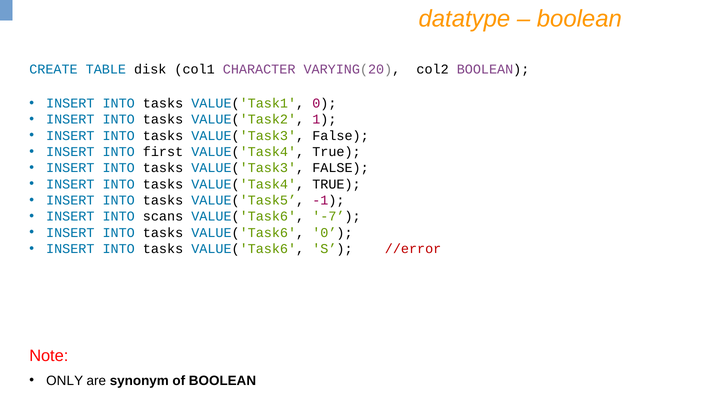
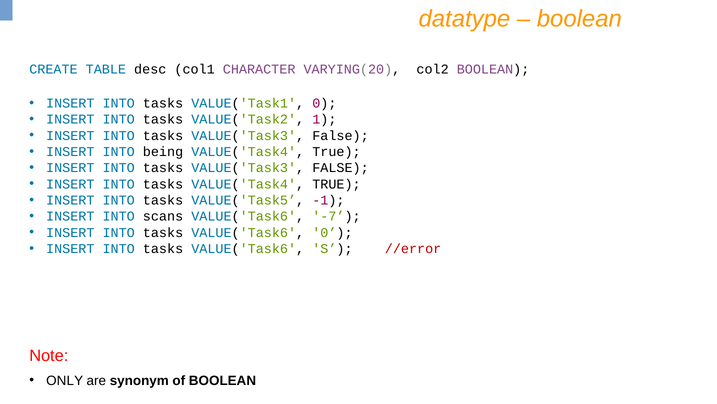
disk: disk -> desc
first: first -> being
